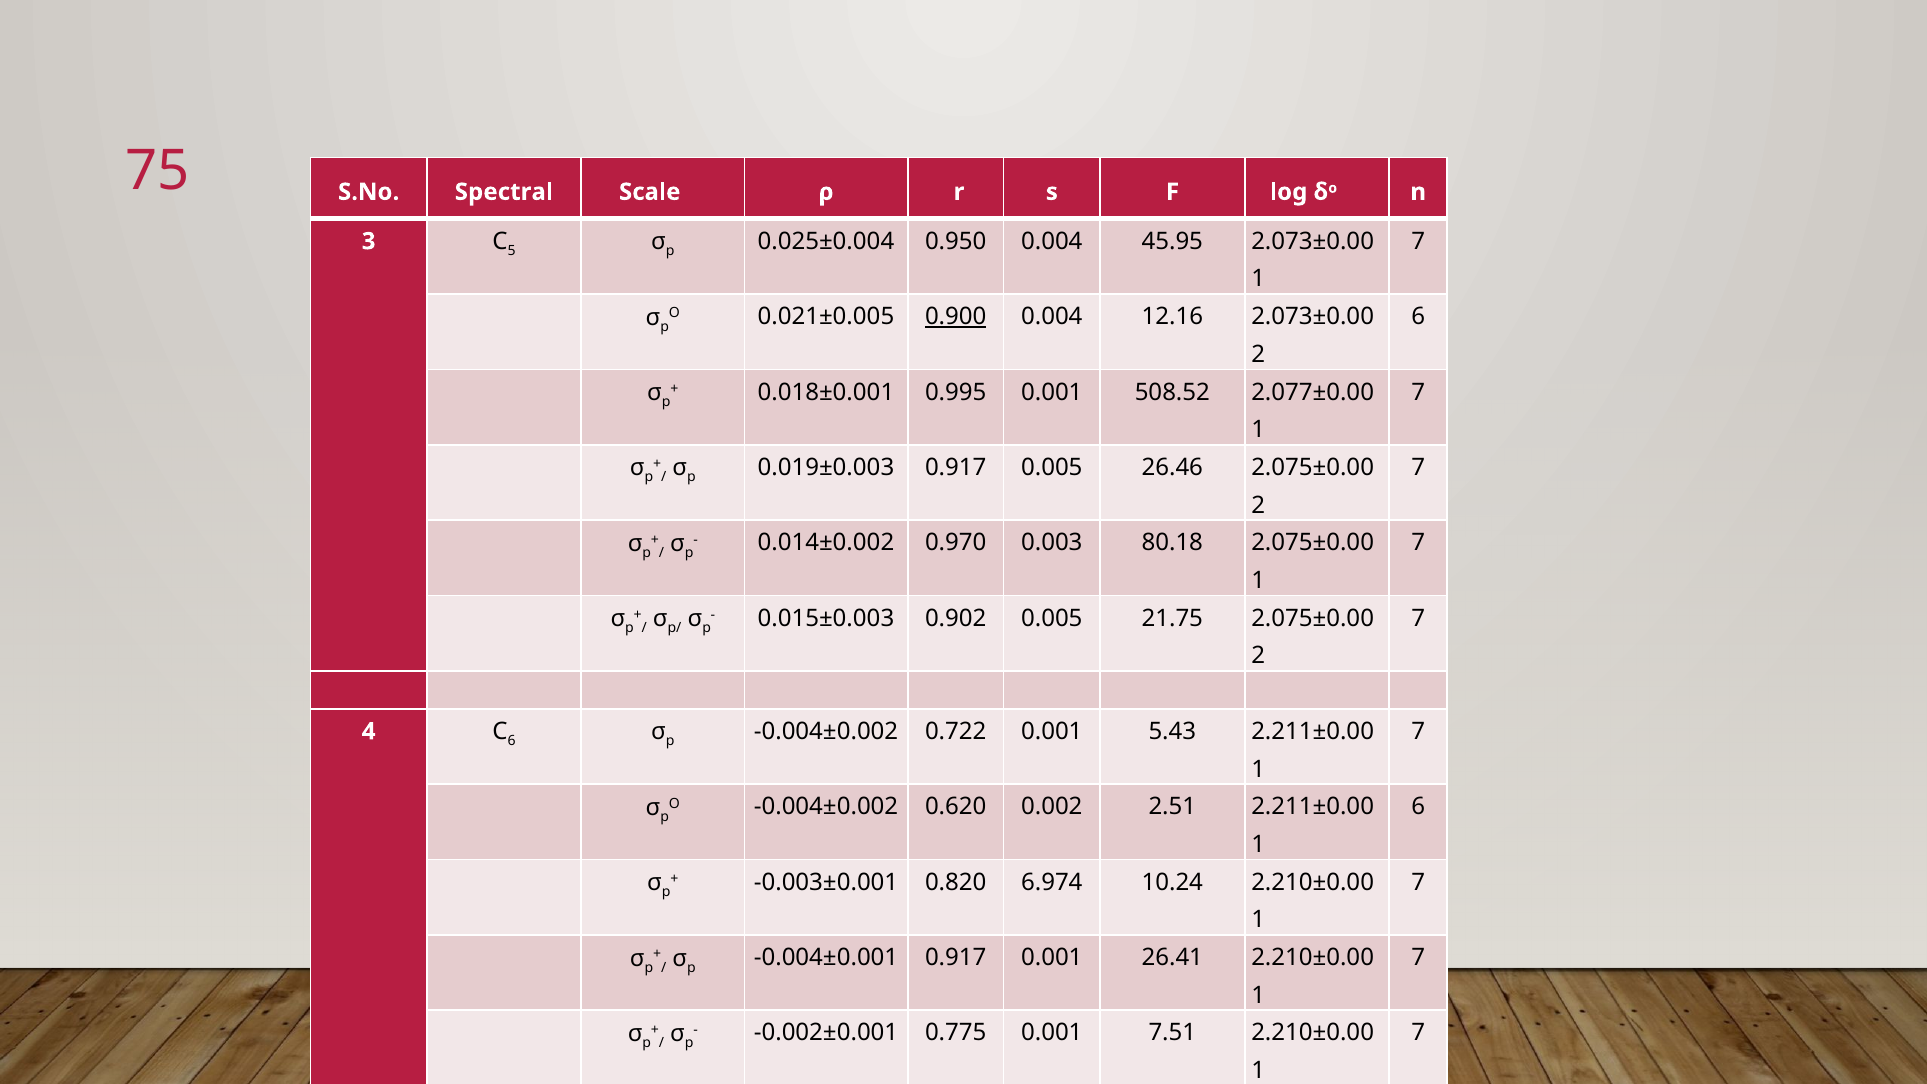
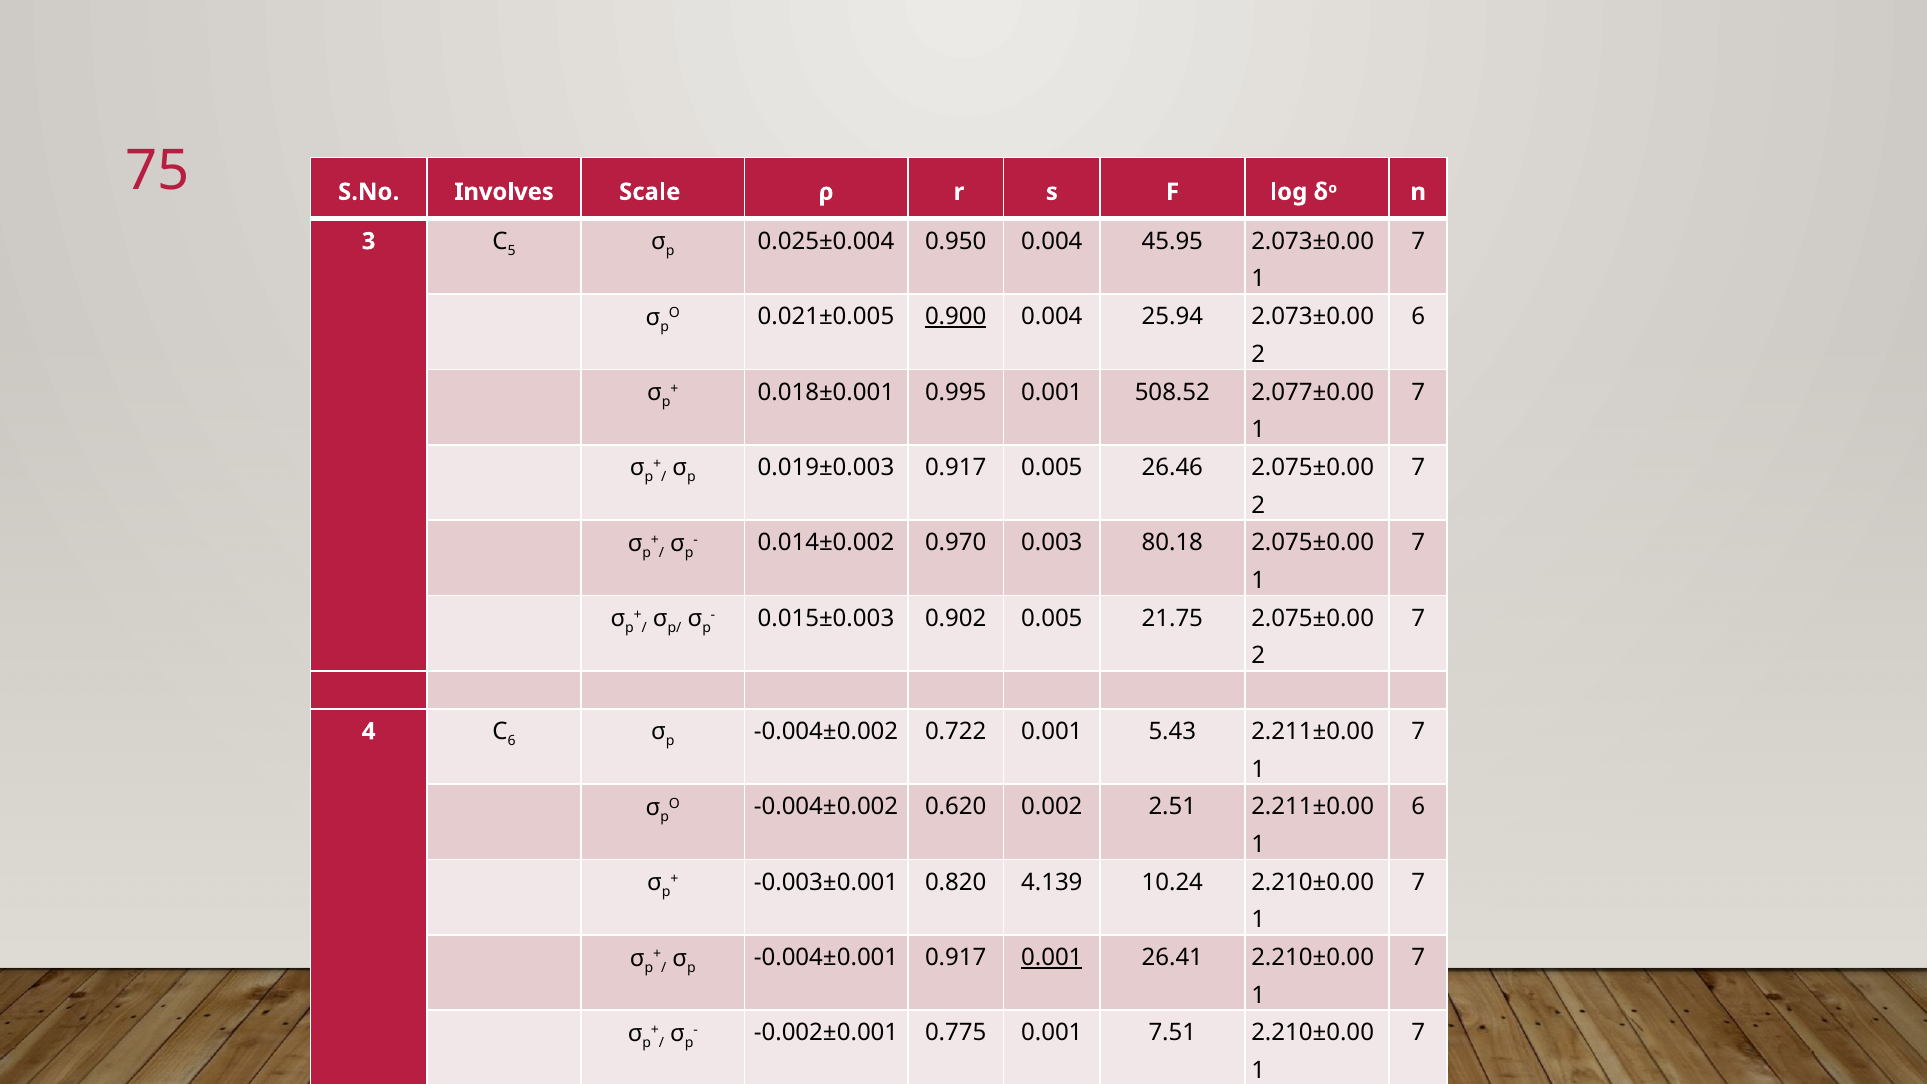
Spectral: Spectral -> Involves
12.16: 12.16 -> 25.94
6.974: 6.974 -> 4.139
0.001 at (1052, 958) underline: none -> present
